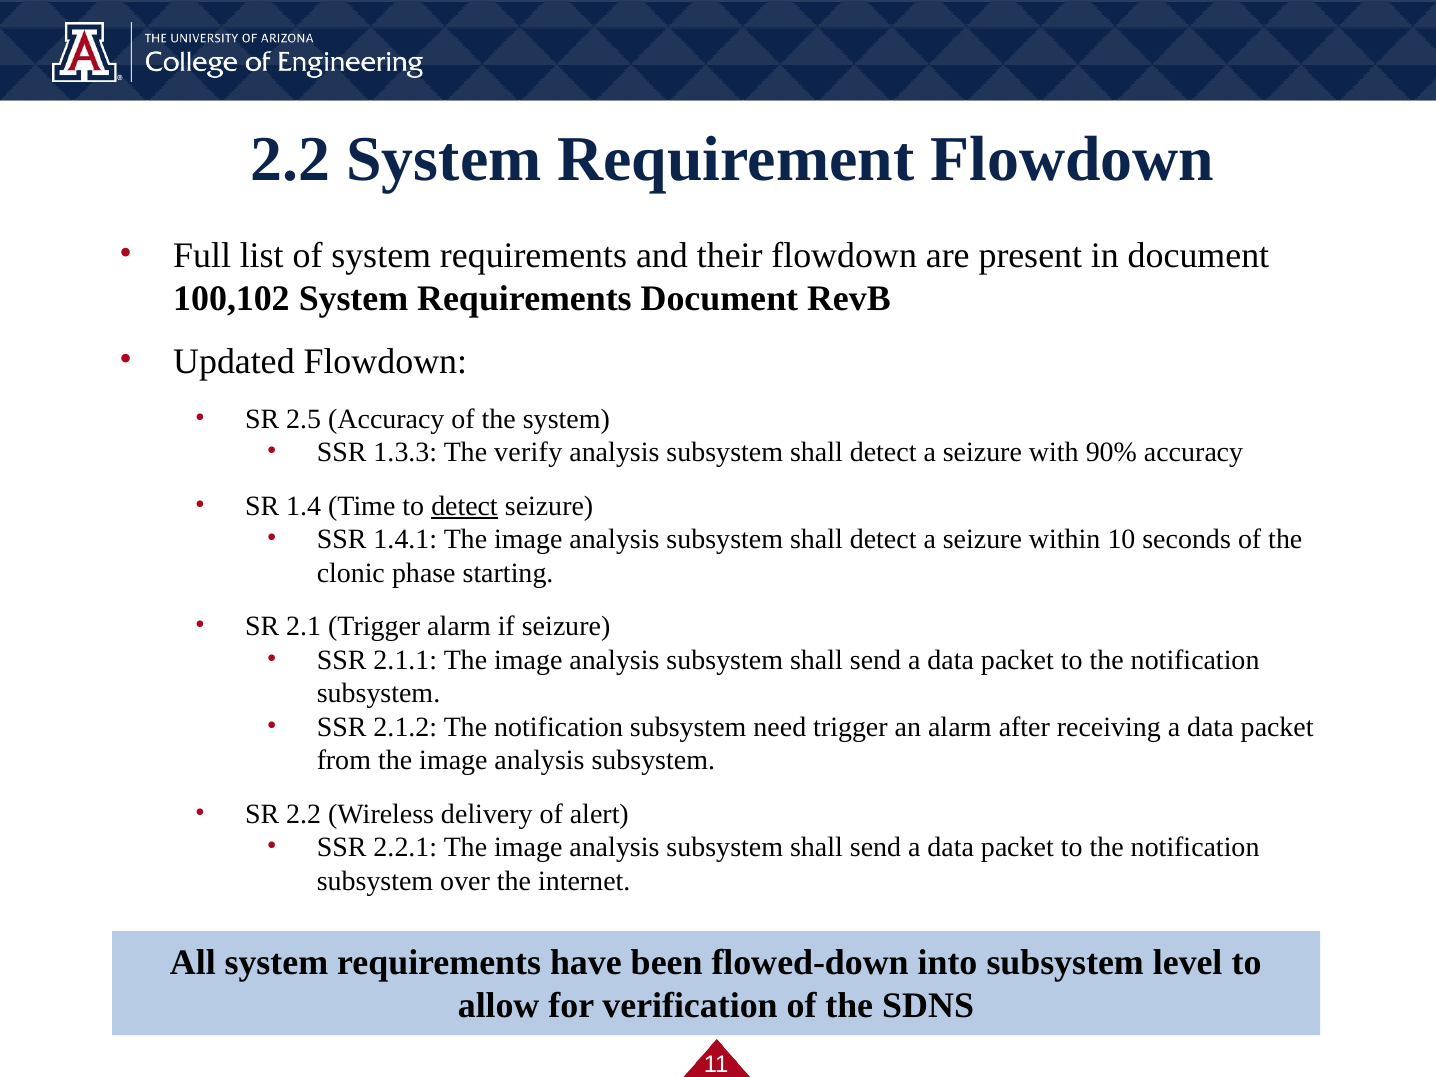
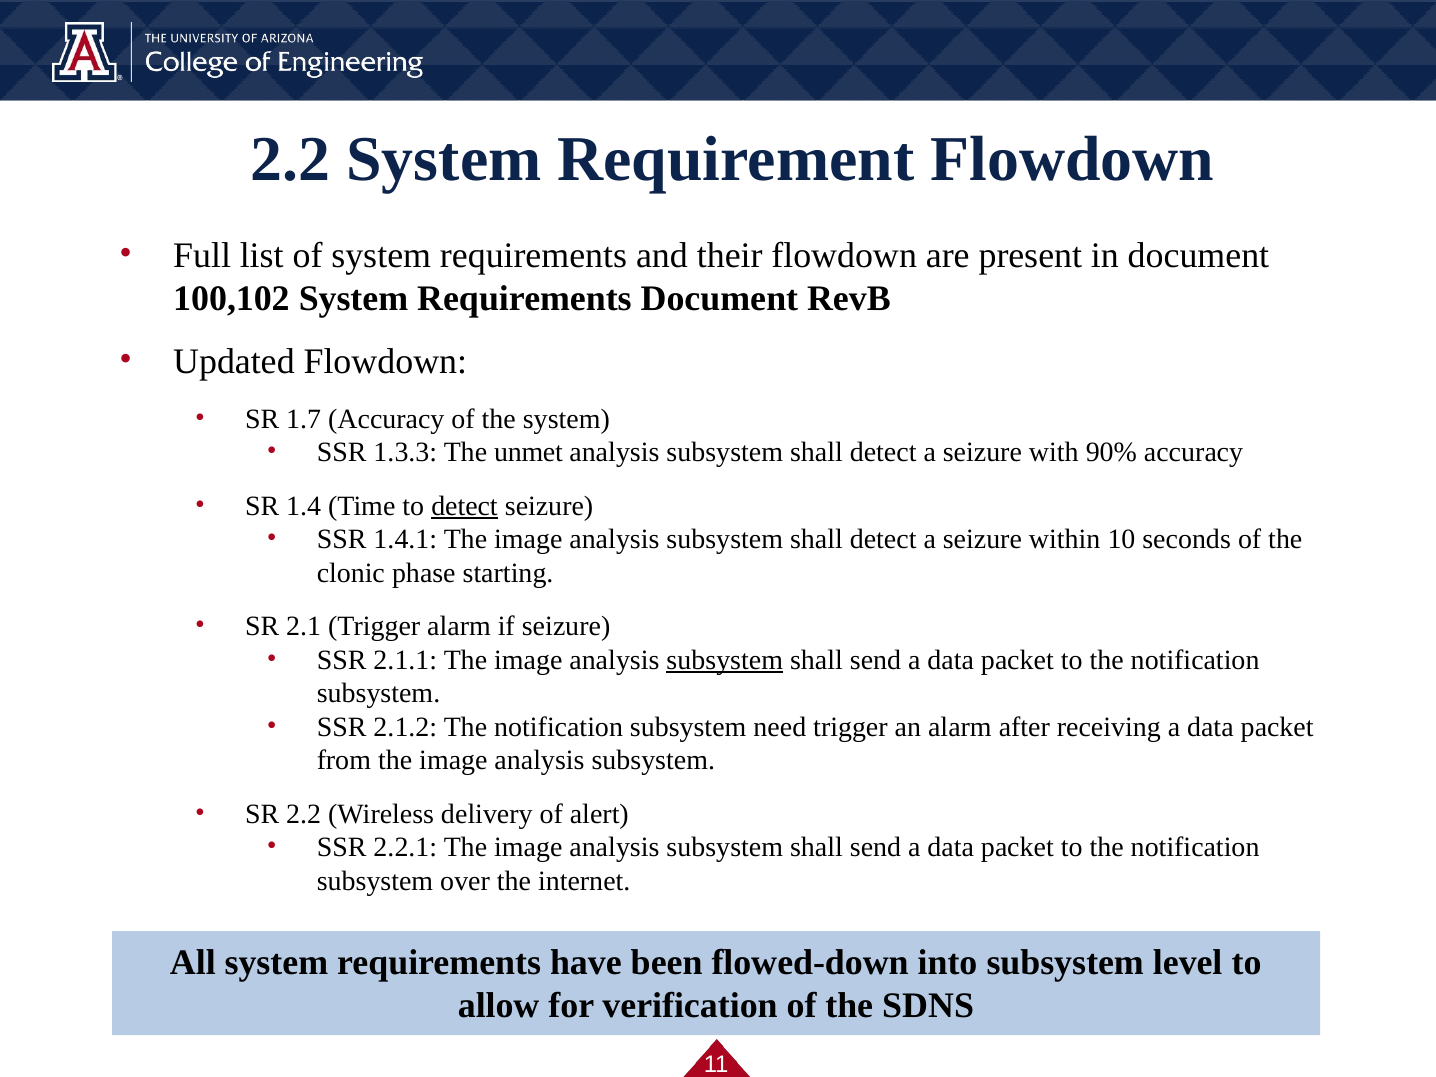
2.5: 2.5 -> 1.7
verify: verify -> unmet
subsystem at (725, 660) underline: none -> present
